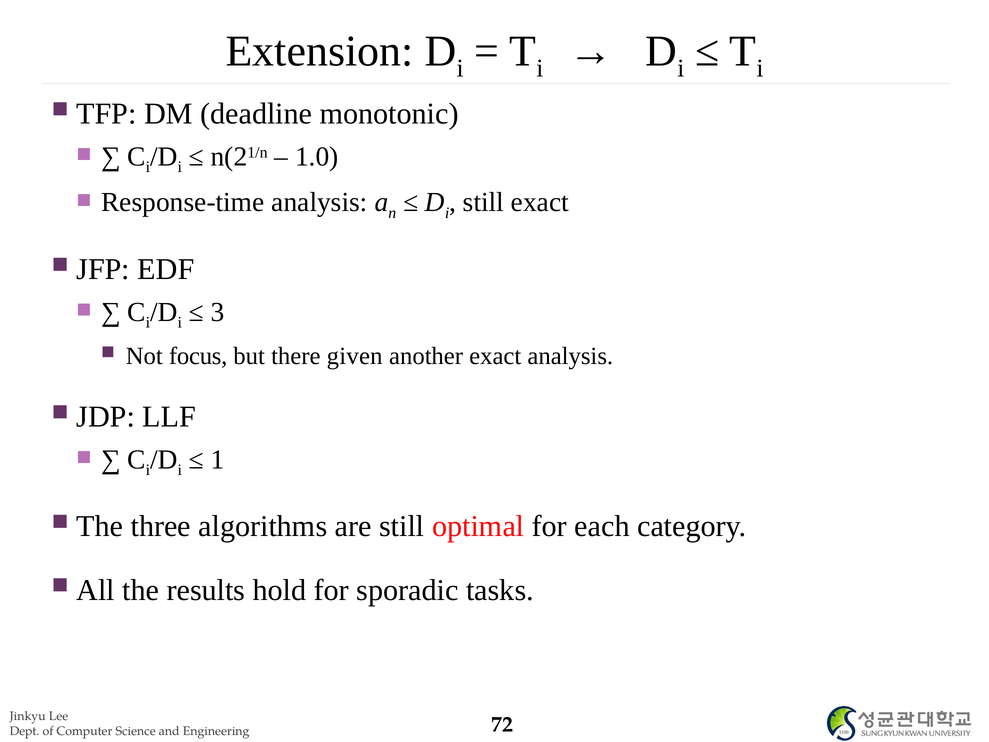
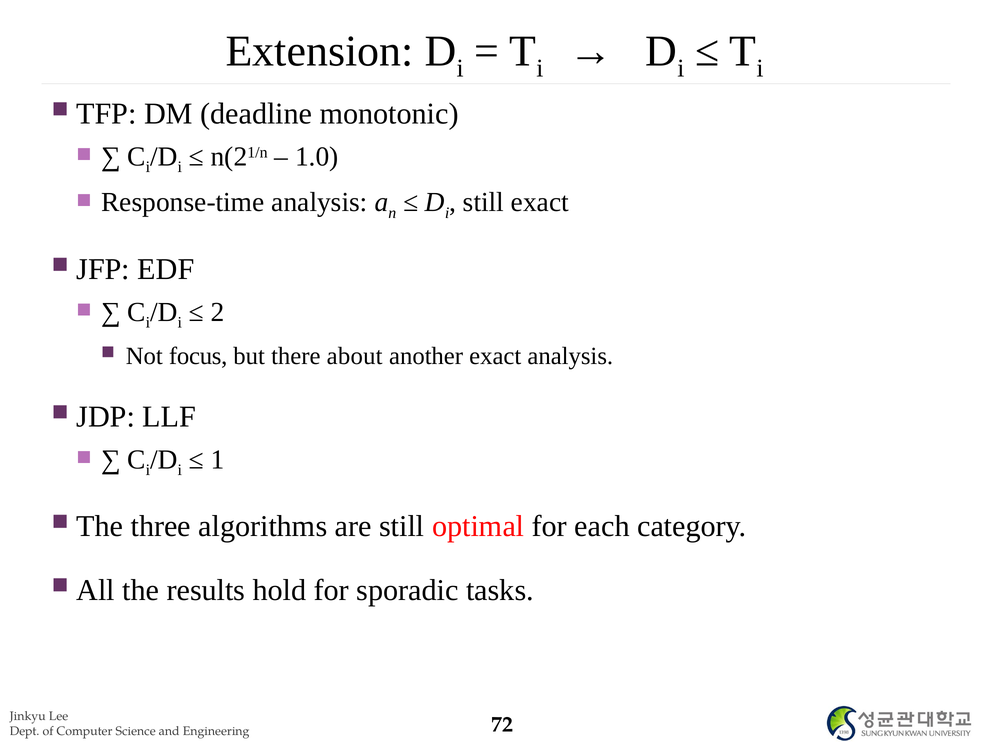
3: 3 -> 2
given: given -> about
